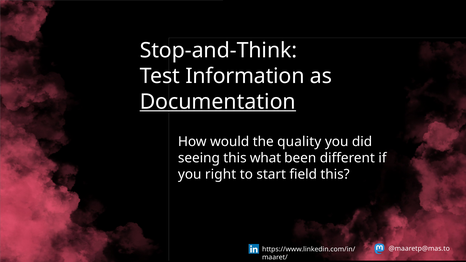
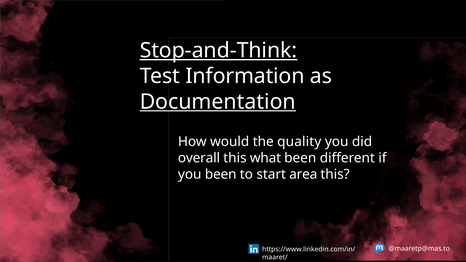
Stop-and-Think underline: none -> present
seeing: seeing -> overall
you right: right -> been
field: field -> area
